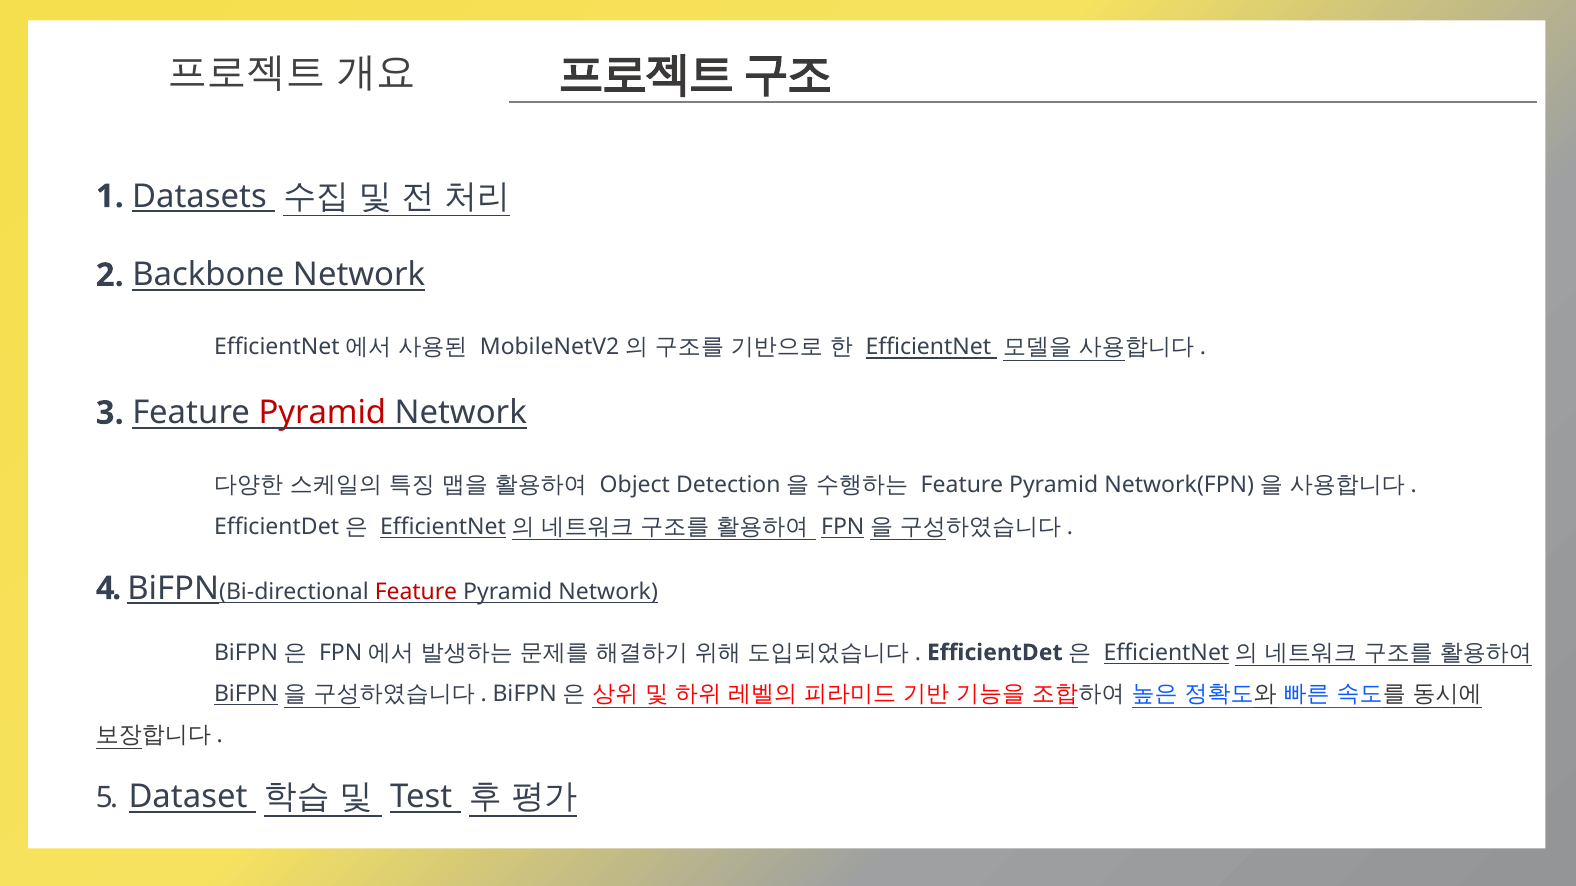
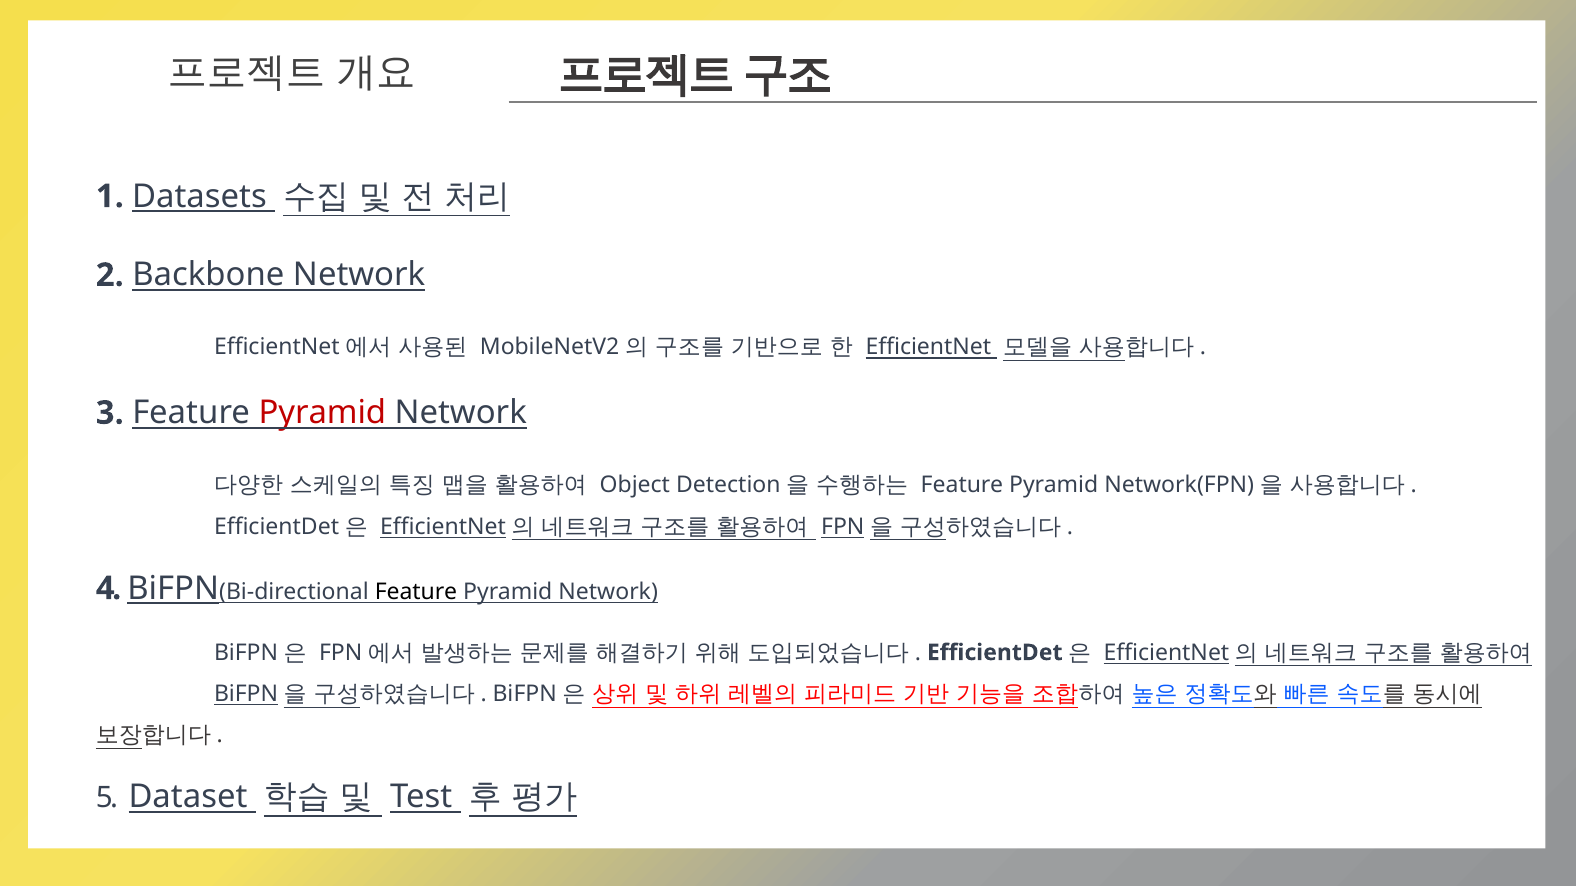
Feature at (416, 592) colour: red -> black
